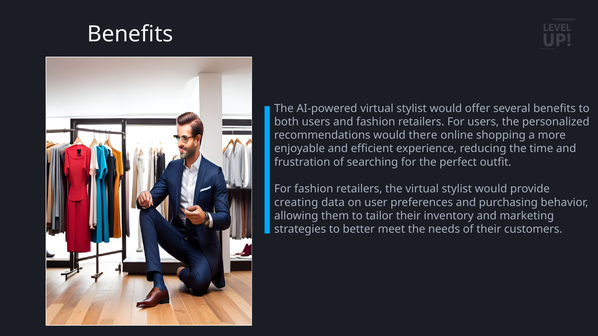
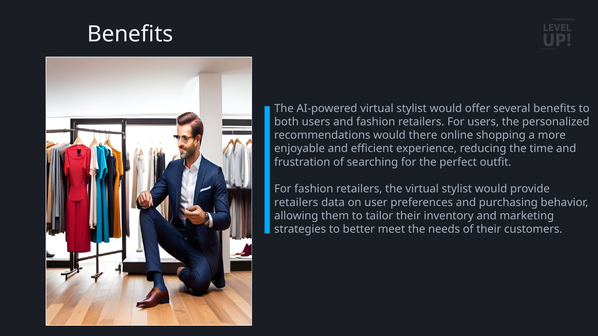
creating at (296, 203): creating -> retailers
